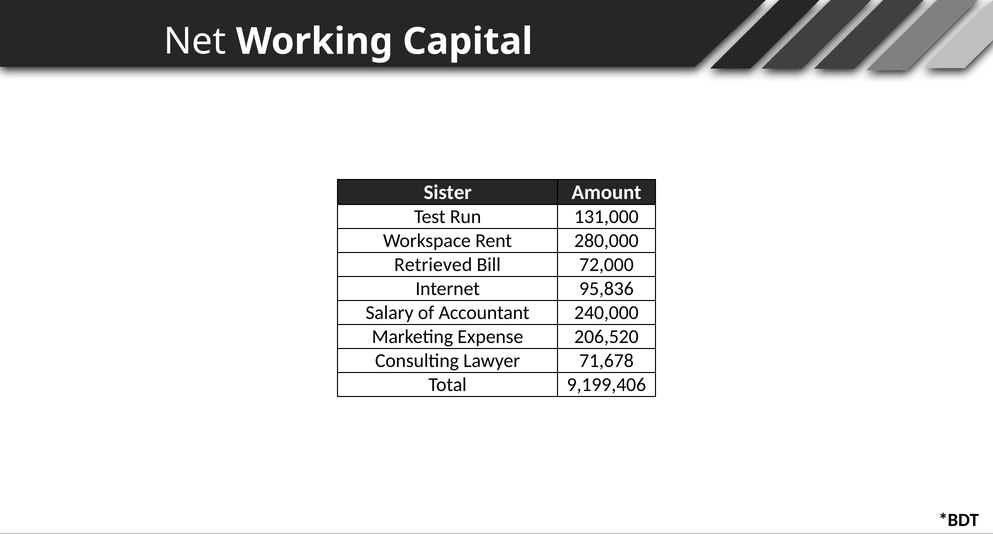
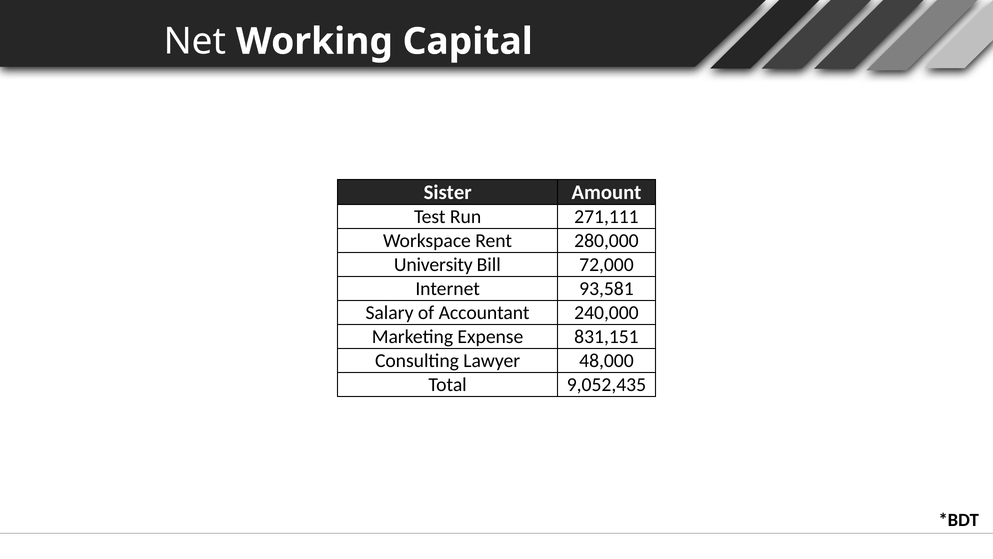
131,000: 131,000 -> 271,111
Retrieved: Retrieved -> University
95,836: 95,836 -> 93,581
206,520: 206,520 -> 831,151
71,678: 71,678 -> 48,000
9,199,406: 9,199,406 -> 9,052,435
